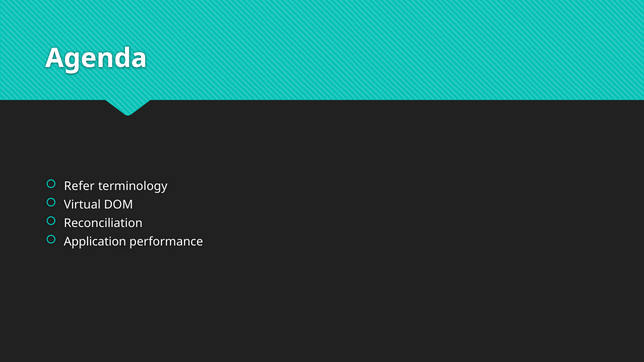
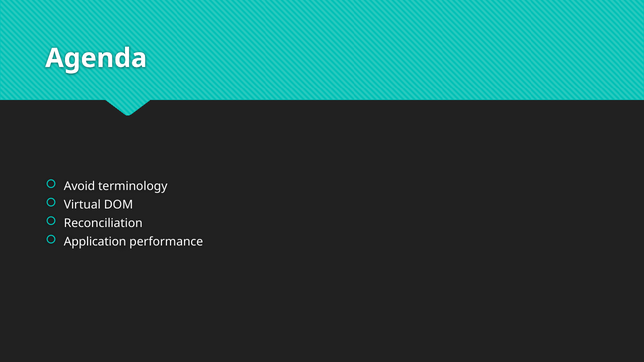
Refer: Refer -> Avoid
